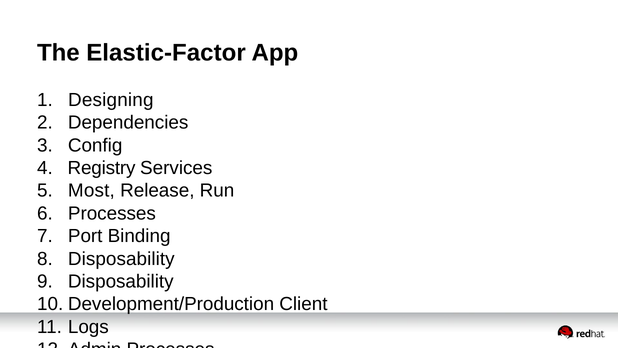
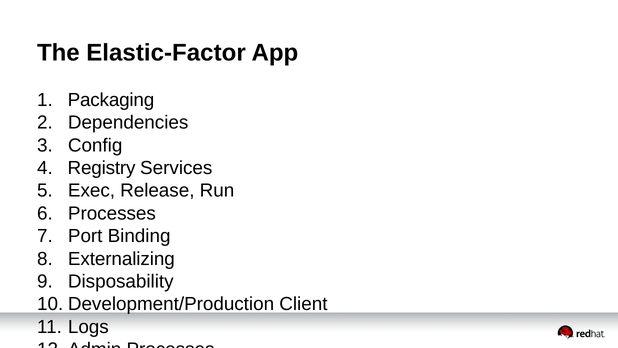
Designing: Designing -> Packaging
Most: Most -> Exec
Disposability at (121, 259): Disposability -> Externalizing
